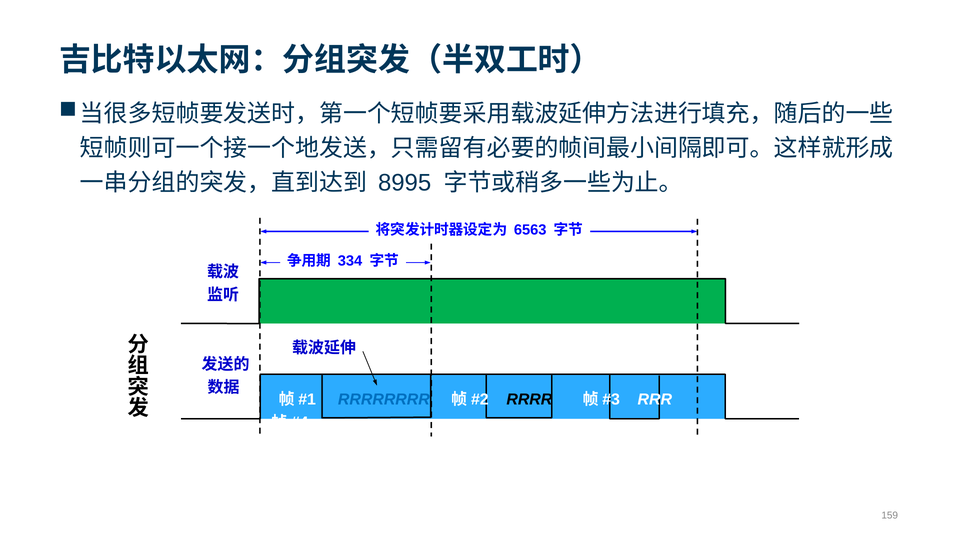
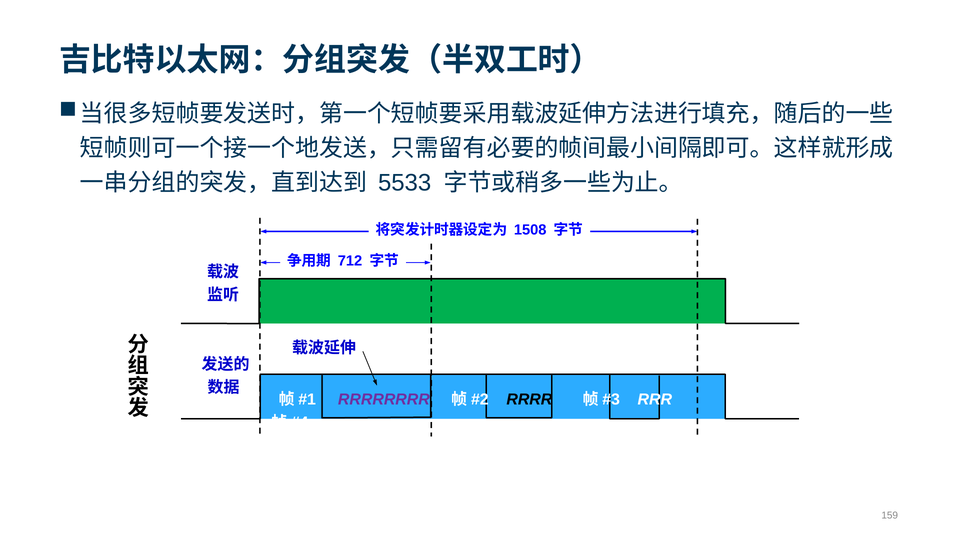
8995: 8995 -> 5533
6563: 6563 -> 1508
334: 334 -> 712
RRRRRRRR colour: blue -> purple
